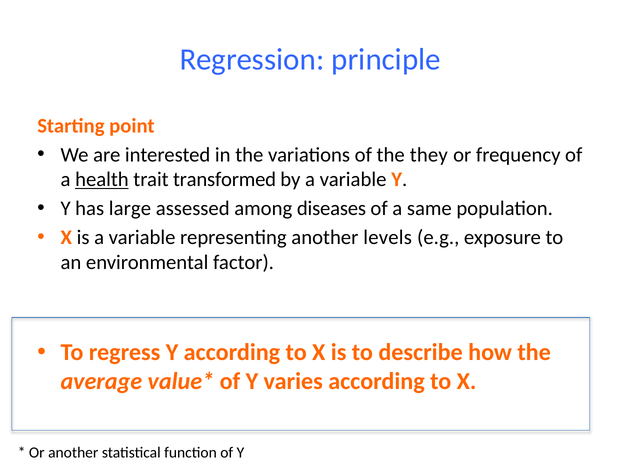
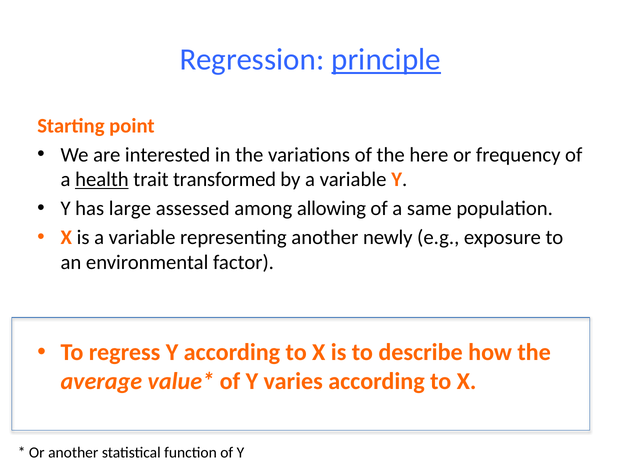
principle underline: none -> present
they: they -> here
diseases: diseases -> allowing
levels: levels -> newly
